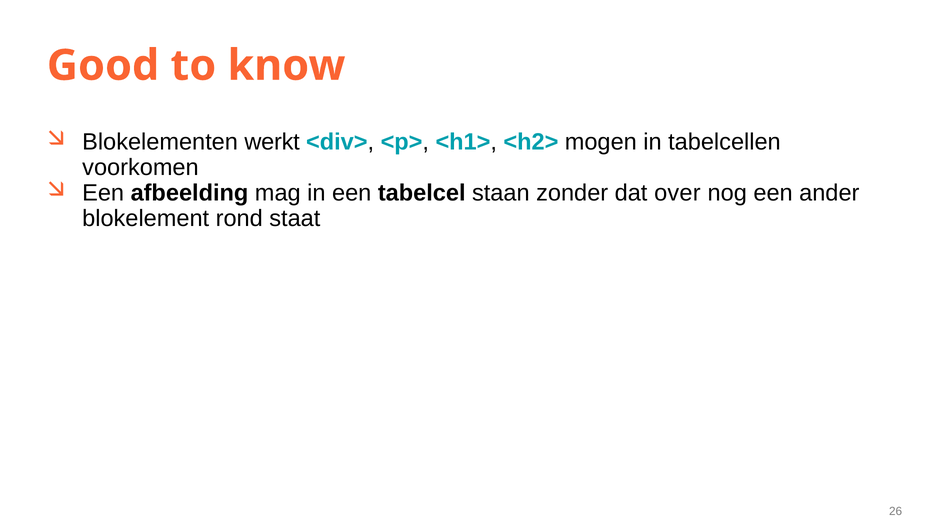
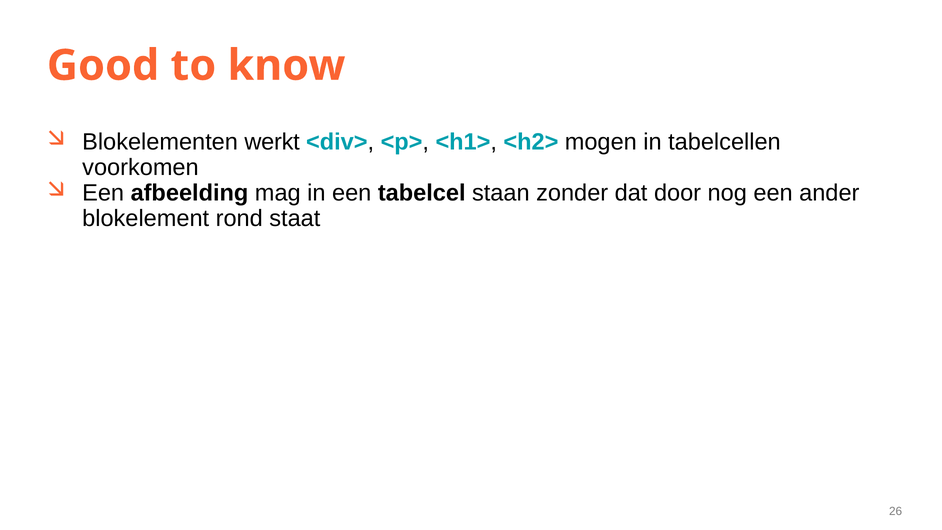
over: over -> door
